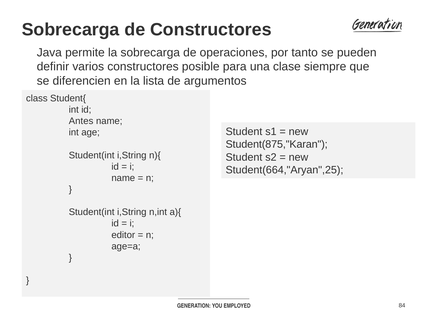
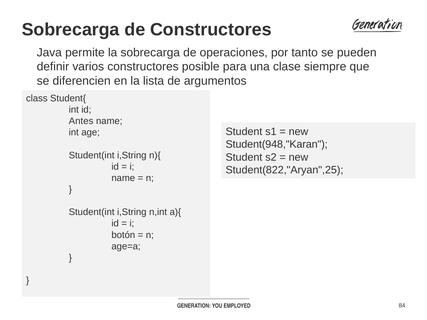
Student(875,"Karan: Student(875,"Karan -> Student(948,"Karan
Student(664,"Aryan",25: Student(664,"Aryan",25 -> Student(822,"Aryan",25
editor: editor -> botón
